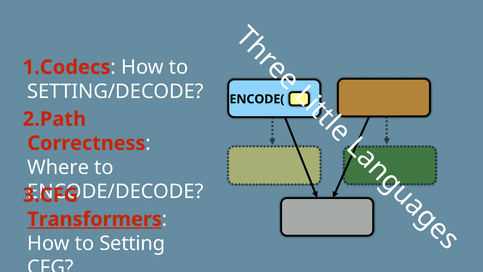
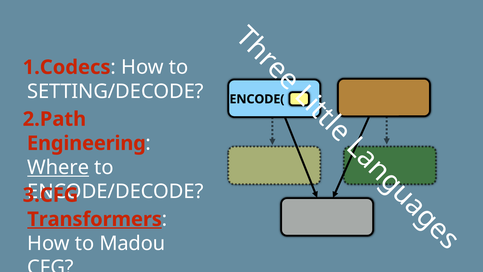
Correctness: Correctness -> Engineering
Where underline: none -> present
Setting: Setting -> Madou
